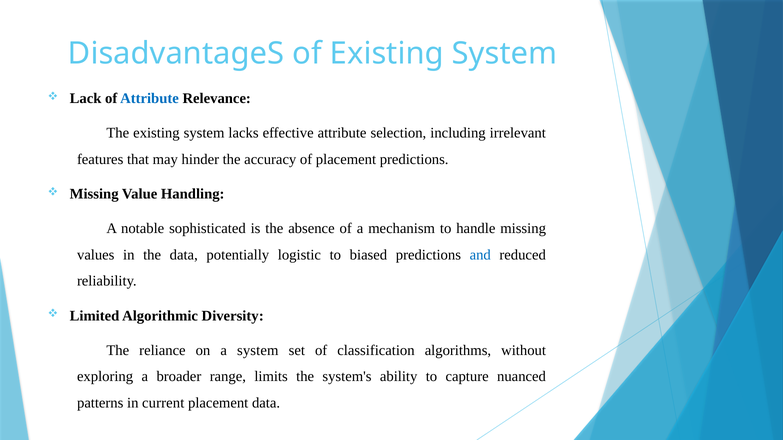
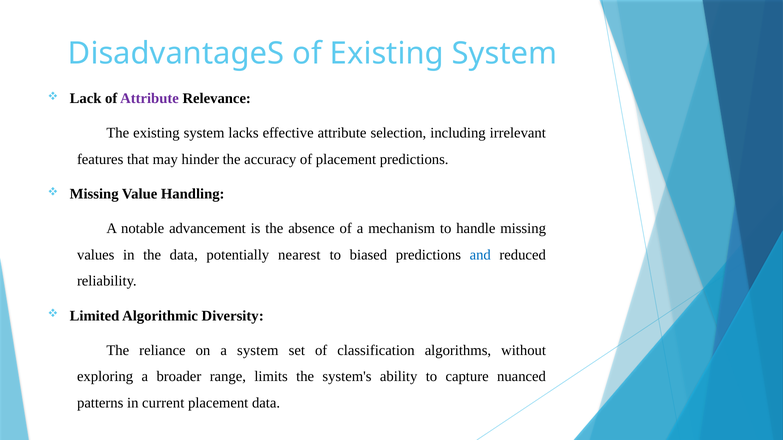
Attribute at (149, 98) colour: blue -> purple
sophisticated: sophisticated -> advancement
logistic: logistic -> nearest
